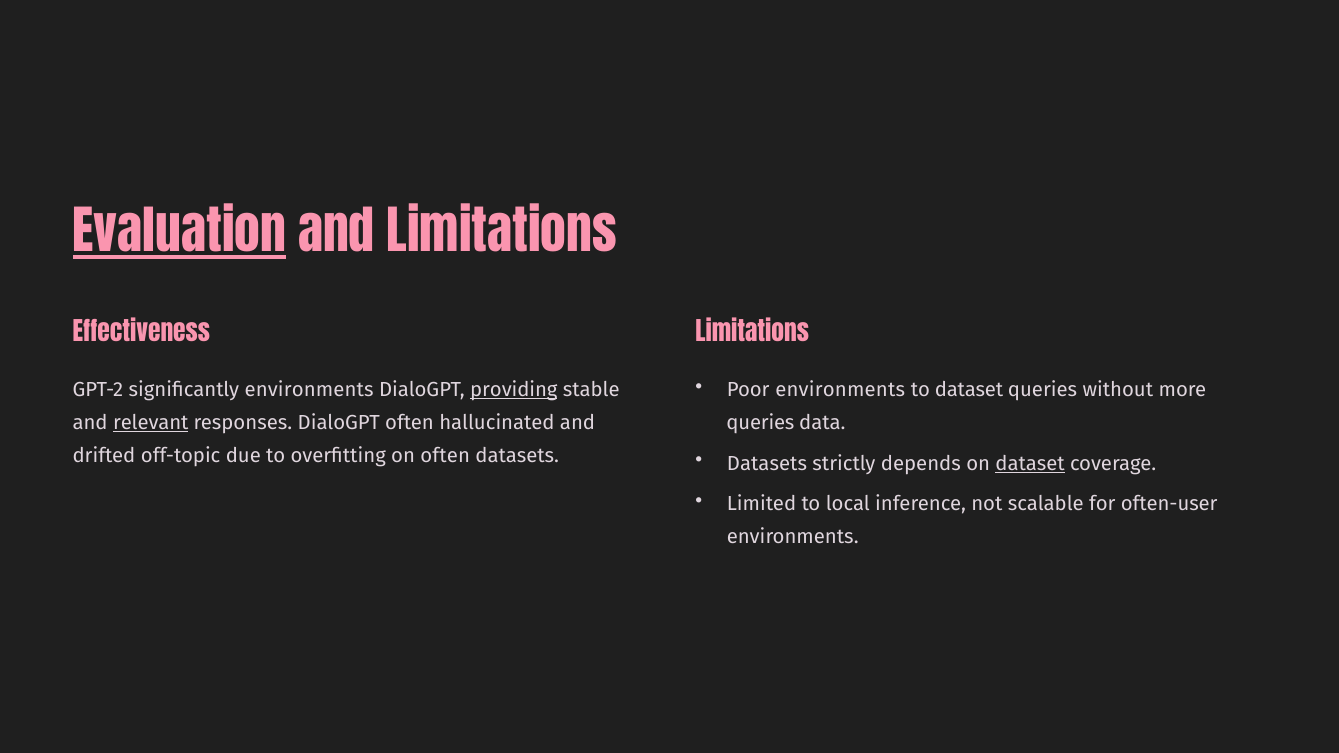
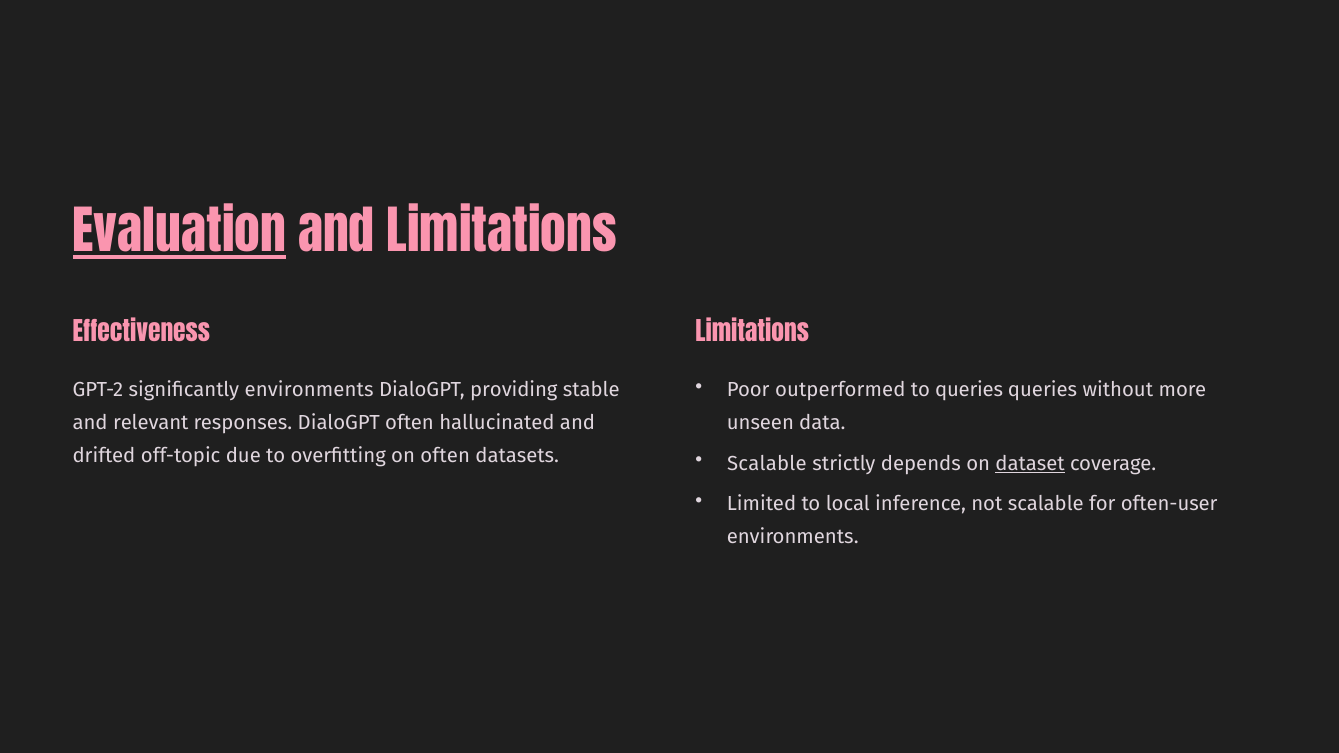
Poor environments: environments -> outperformed
to dataset: dataset -> queries
providing underline: present -> none
relevant underline: present -> none
queries at (760, 423): queries -> unseen
Datasets at (767, 464): Datasets -> Scalable
